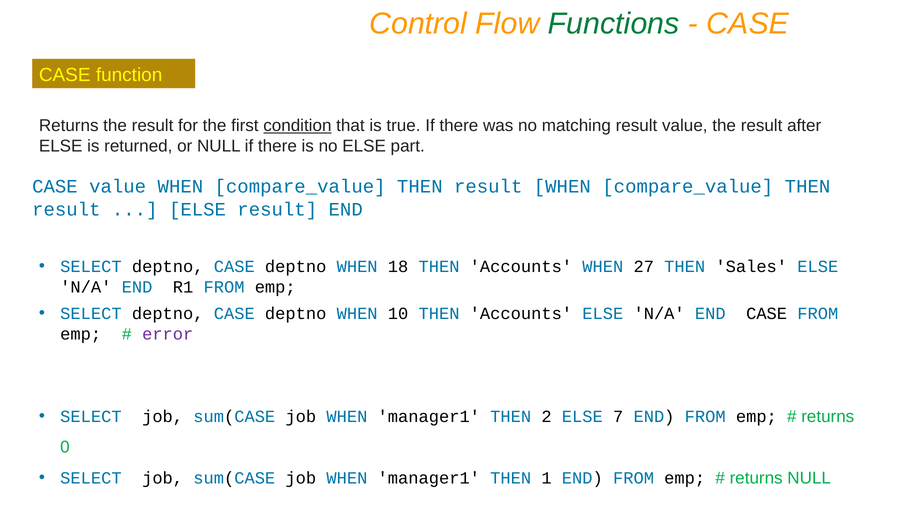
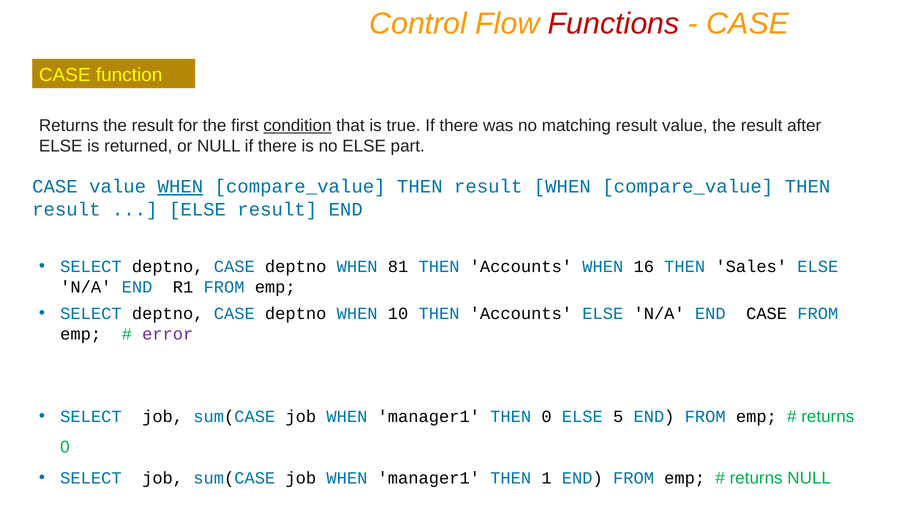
Functions colour: green -> red
WHEN at (180, 187) underline: none -> present
18: 18 -> 81
27: 27 -> 16
THEN 2: 2 -> 0
7: 7 -> 5
